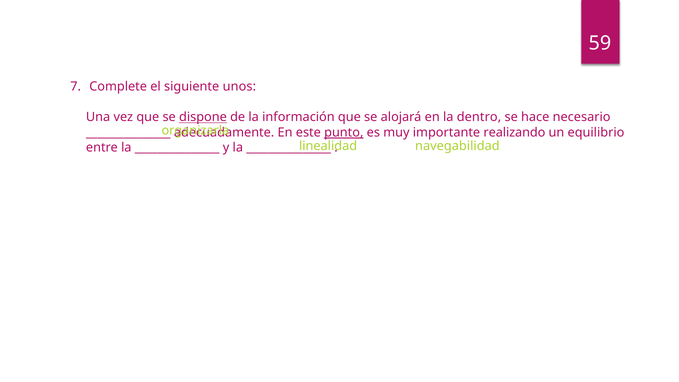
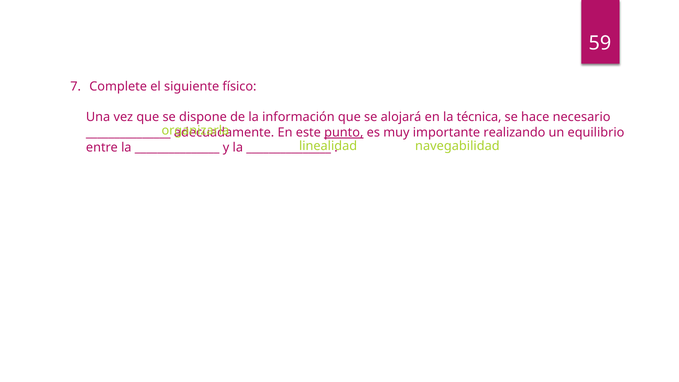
unos: unos -> físico
dispone underline: present -> none
dentro: dentro -> técnica
